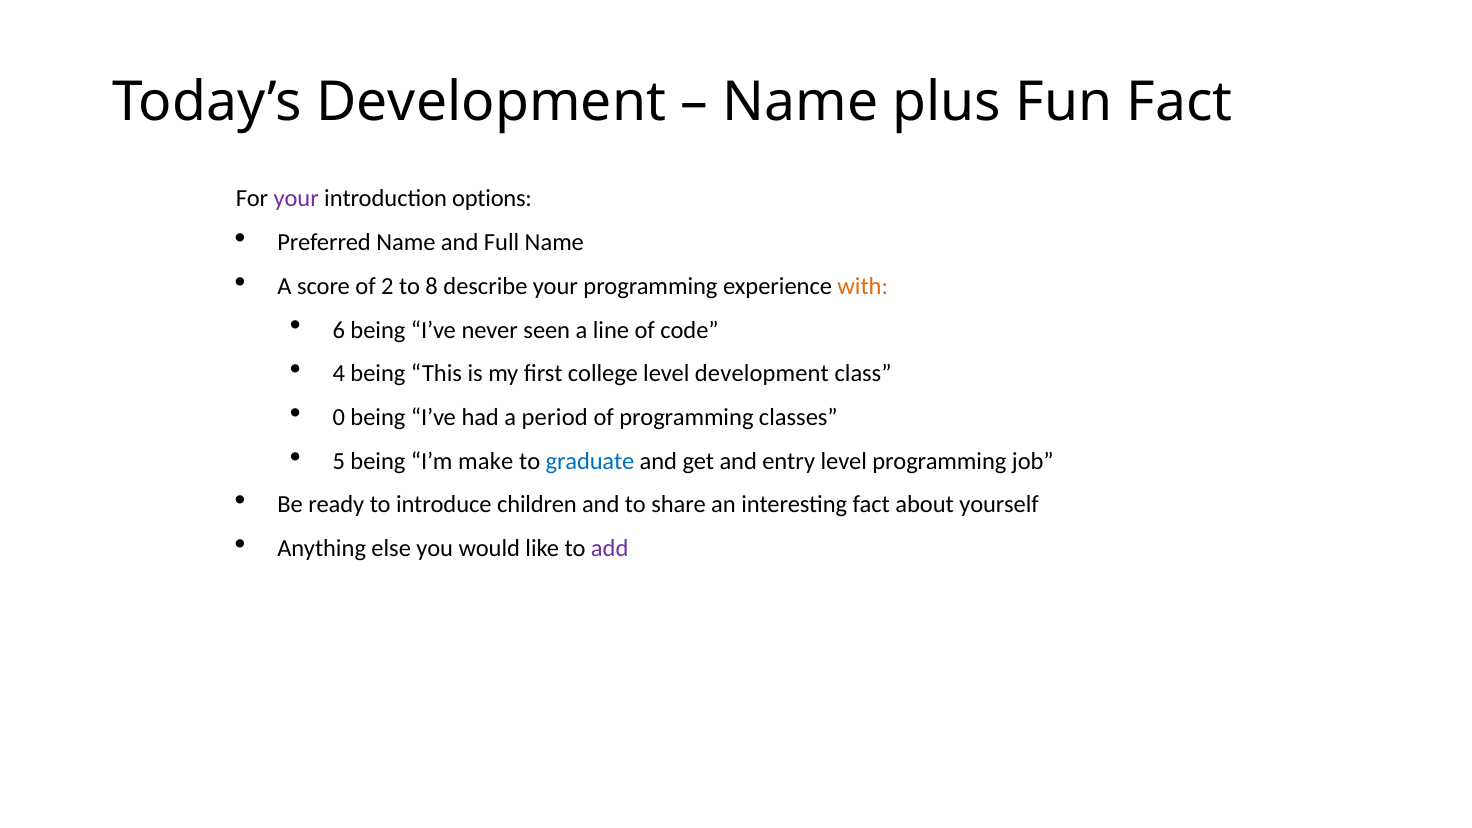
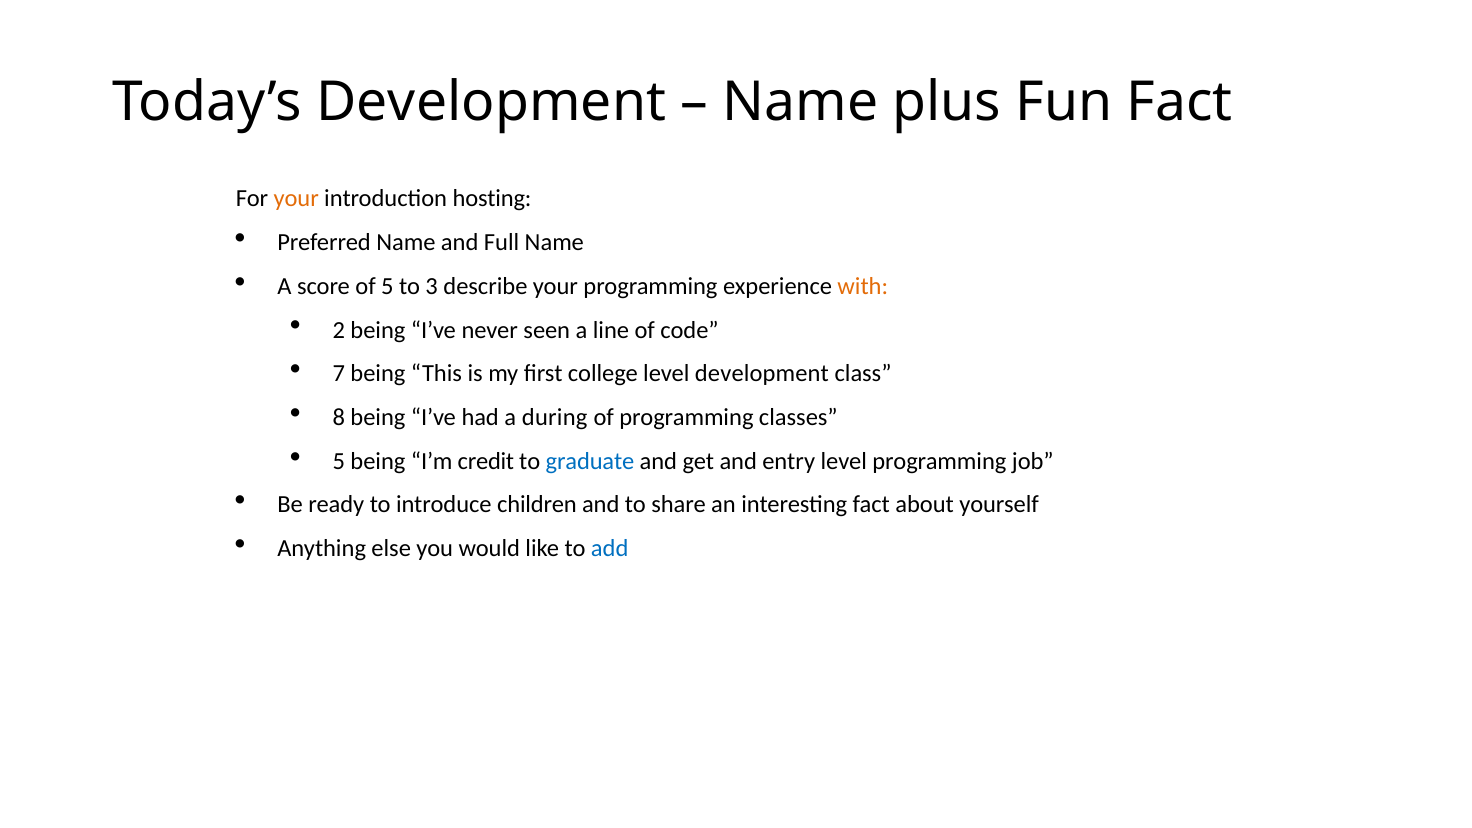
your at (296, 199) colour: purple -> orange
options: options -> hosting
of 2: 2 -> 5
8: 8 -> 3
6: 6 -> 2
4: 4 -> 7
0: 0 -> 8
period: period -> during
make: make -> credit
add colour: purple -> blue
